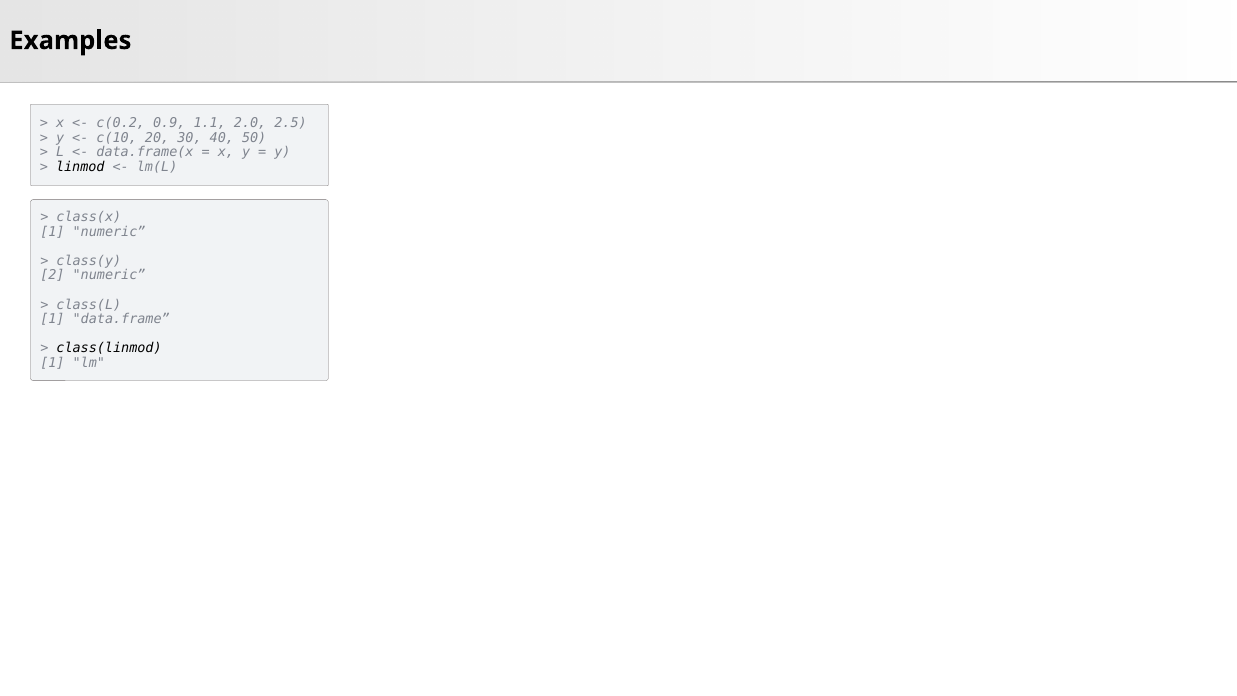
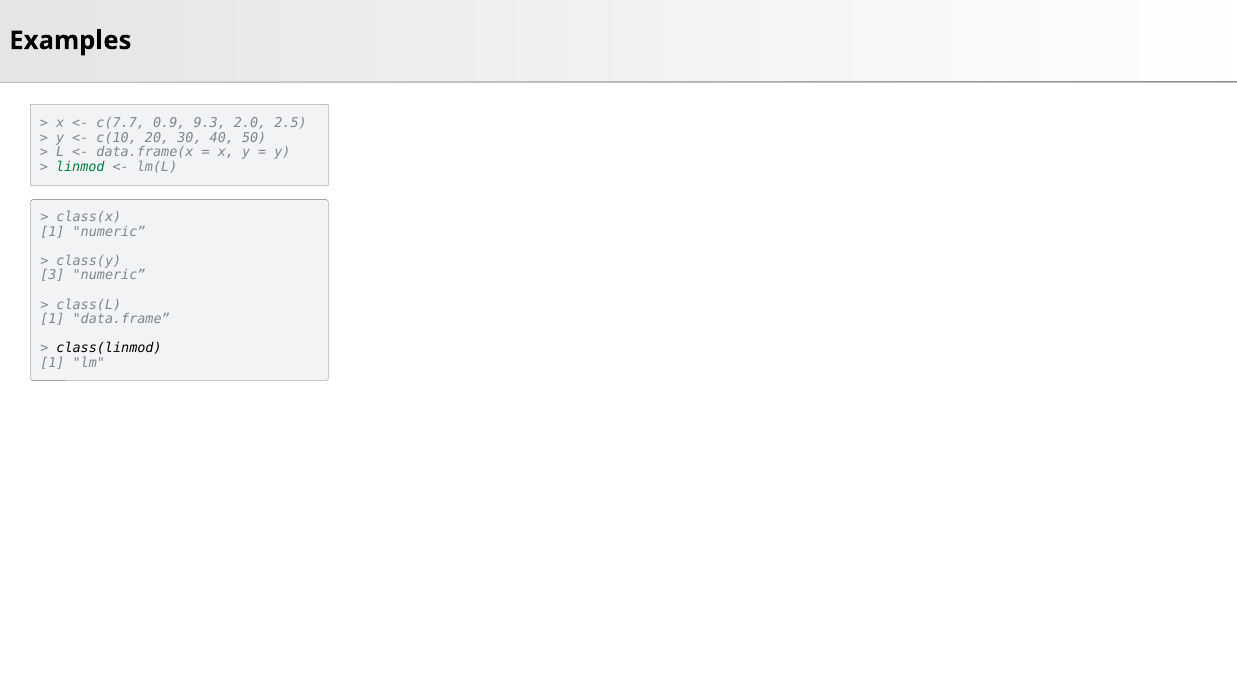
c(0.2: c(0.2 -> c(7.7
1.1: 1.1 -> 9.3
linmod colour: black -> green
2: 2 -> 3
